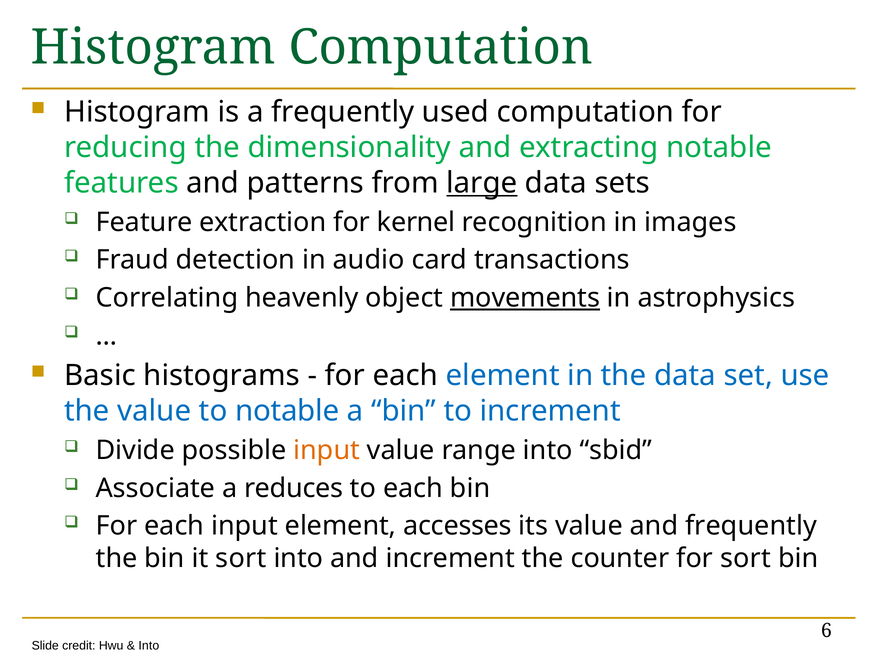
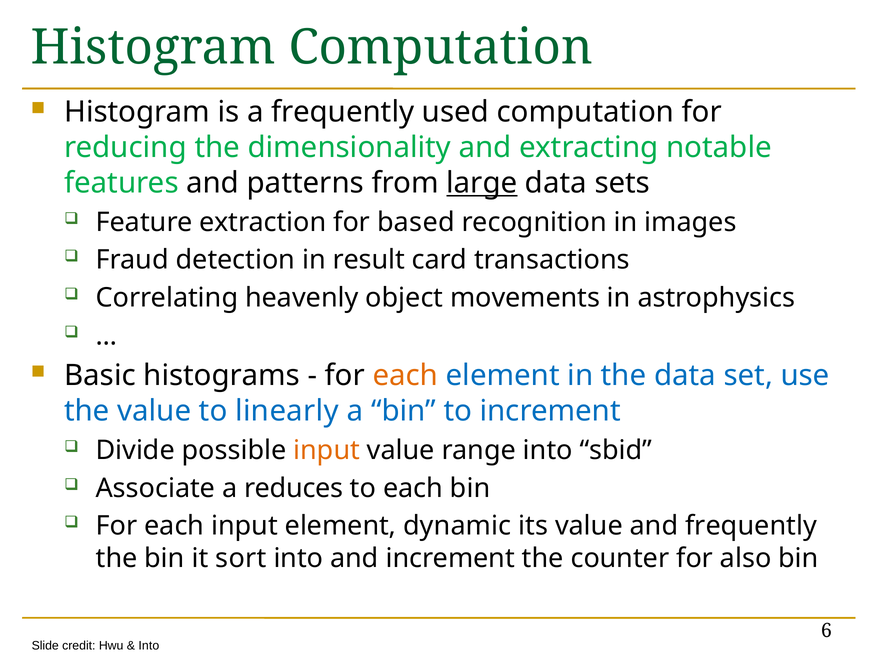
kernel: kernel -> based
audio: audio -> result
movements underline: present -> none
each at (405, 376) colour: black -> orange
to notable: notable -> linearly
accesses: accesses -> dynamic
for sort: sort -> also
